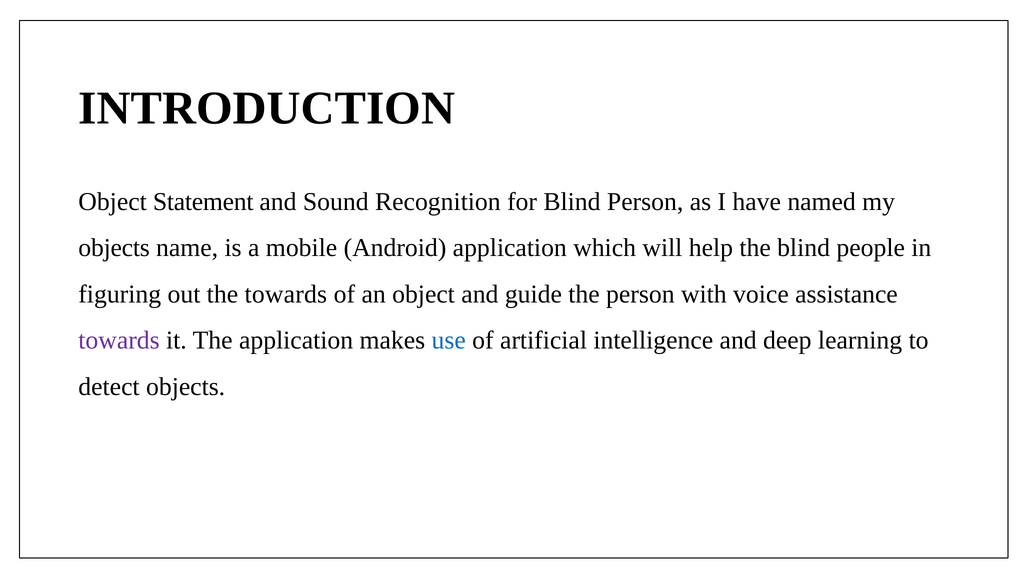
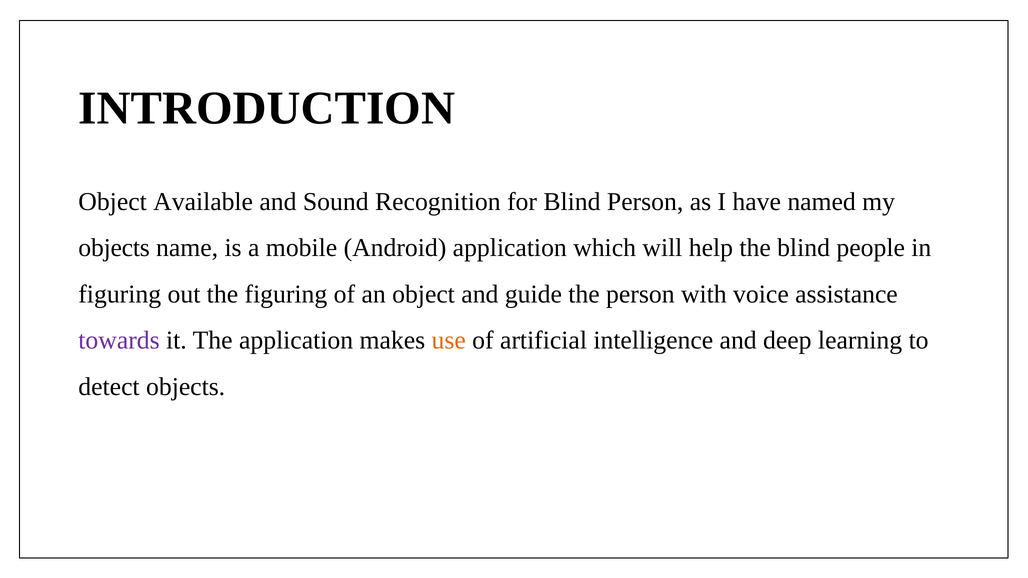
Statement: Statement -> Available
the towards: towards -> figuring
use colour: blue -> orange
